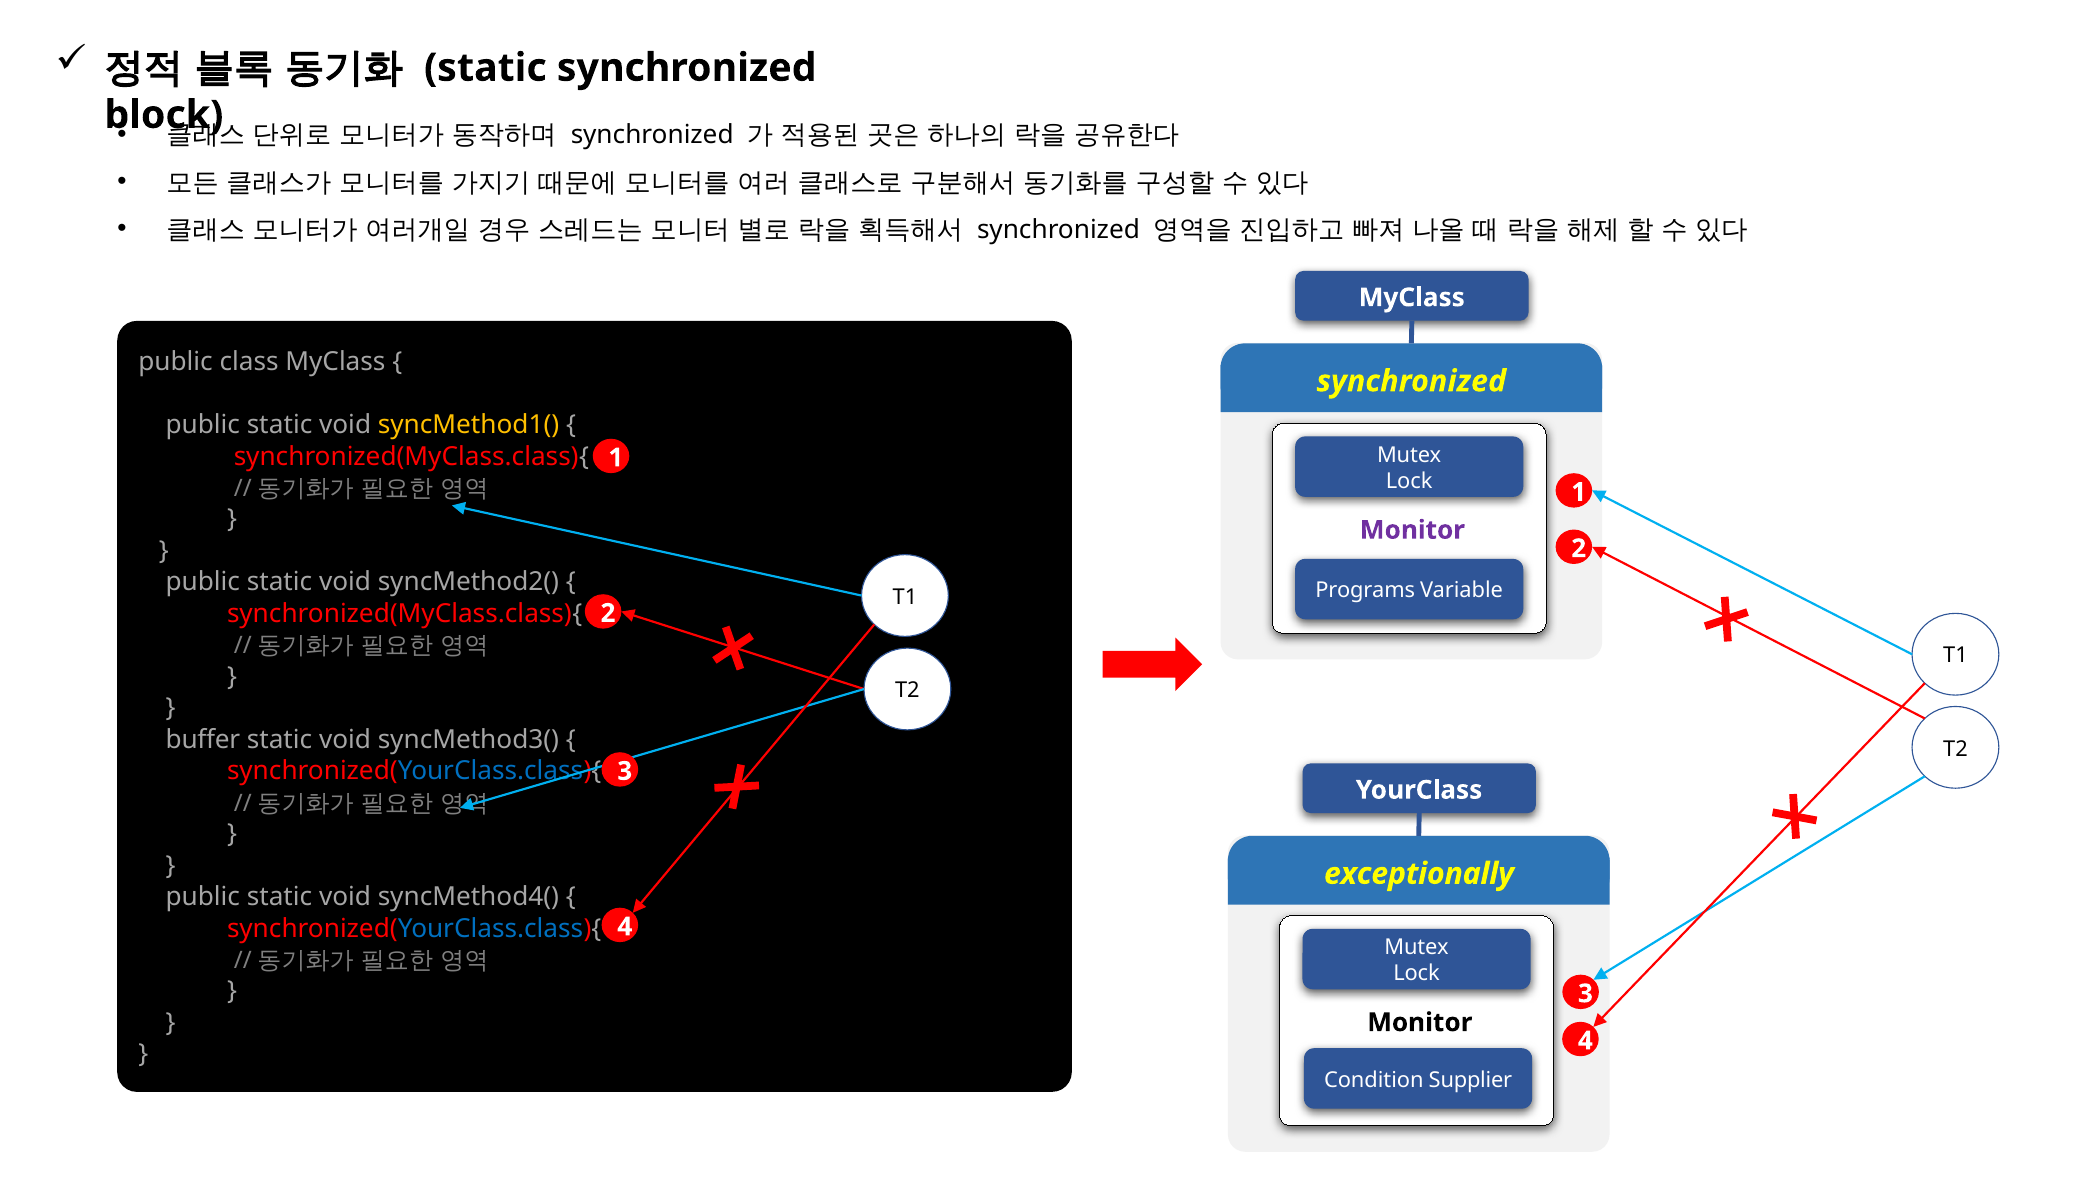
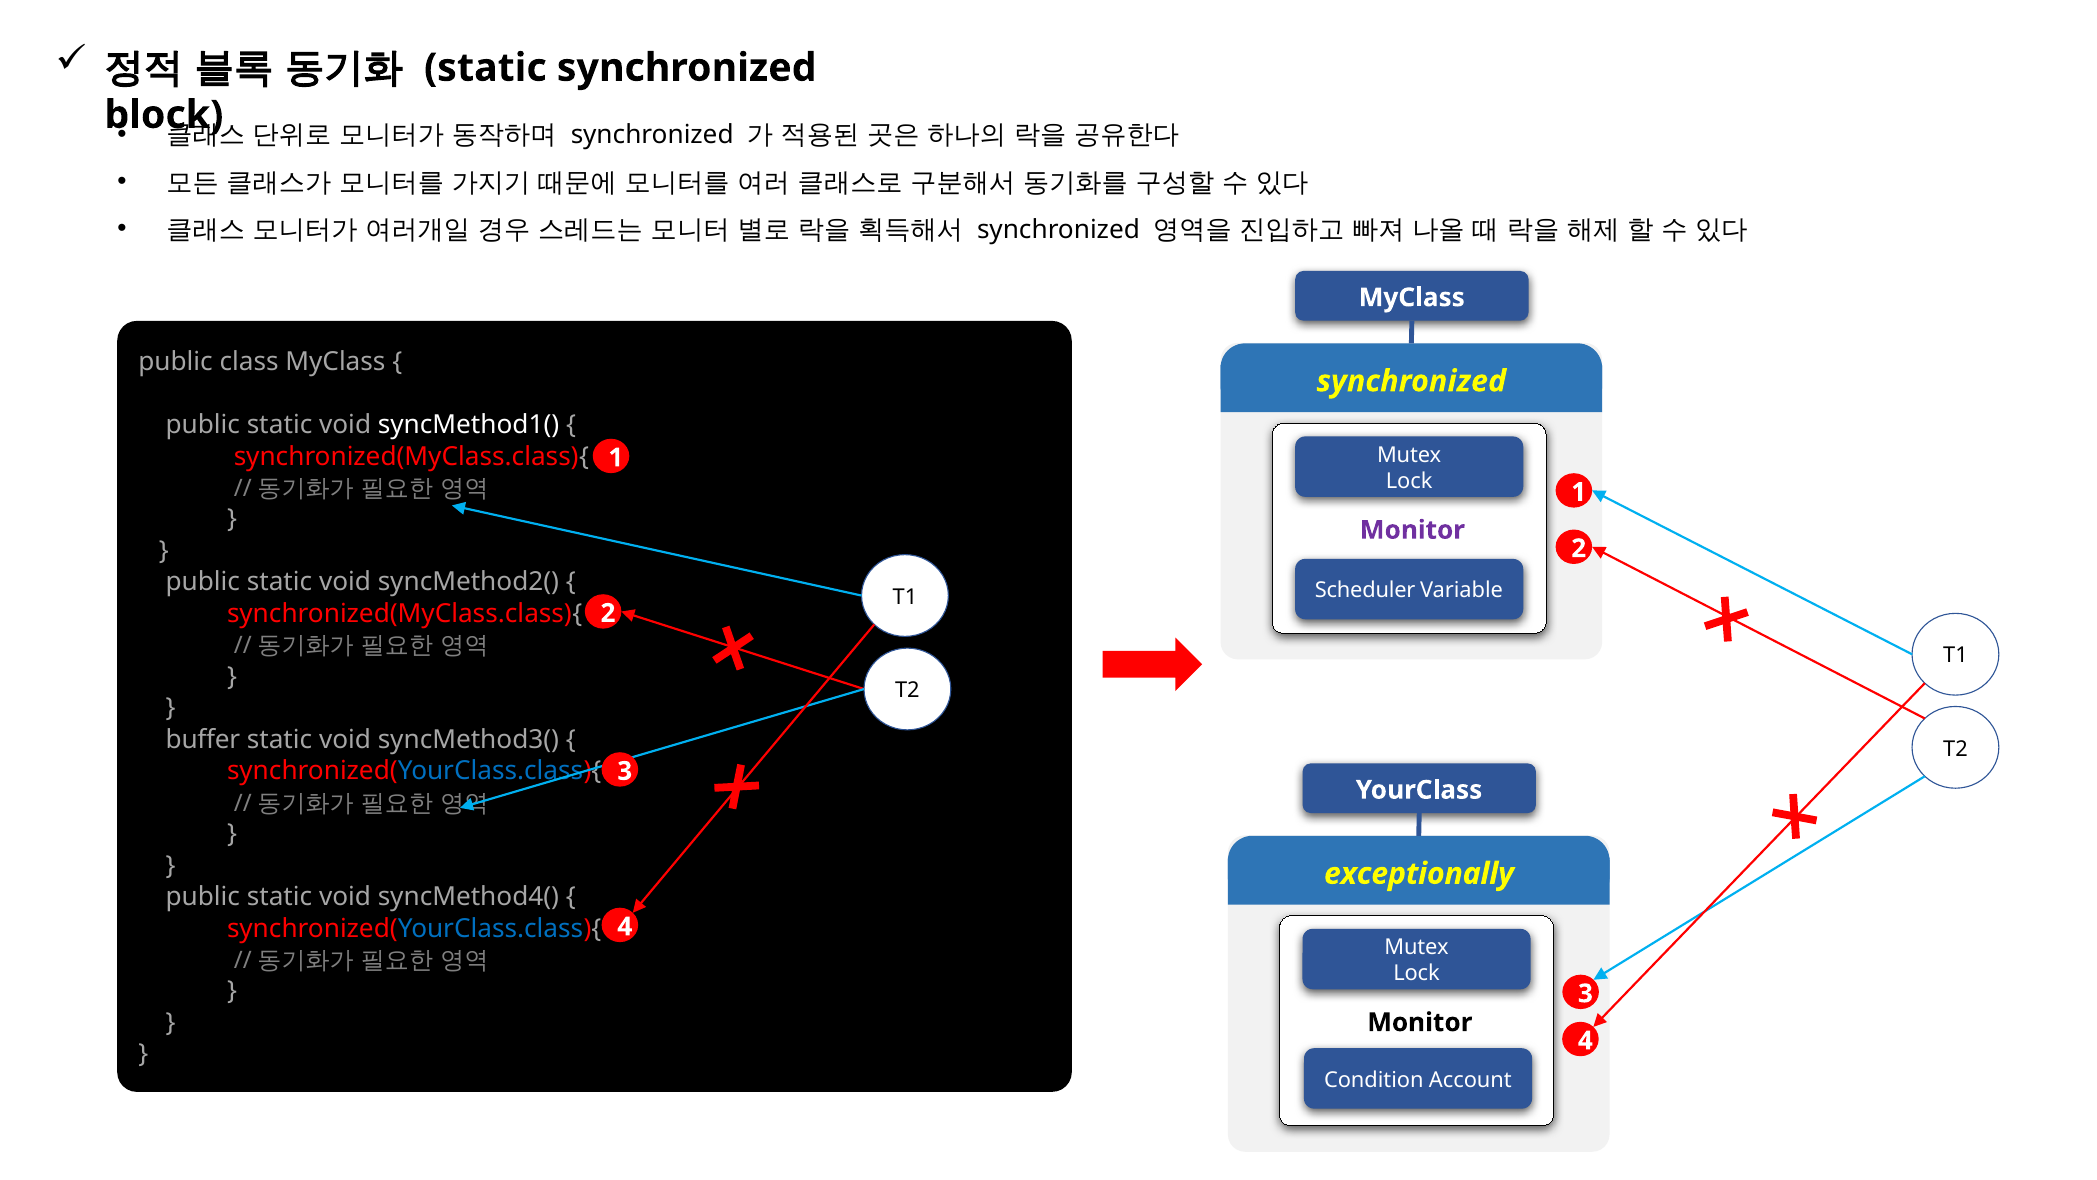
syncMethod1( colour: yellow -> white
Programs: Programs -> Scheduler
Supplier: Supplier -> Account
